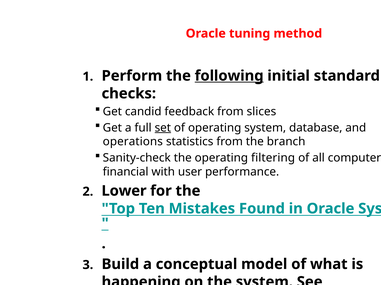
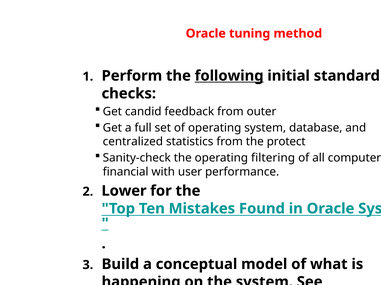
slices: slices -> outer
set underline: present -> none
operations: operations -> centralized
branch: branch -> protect
